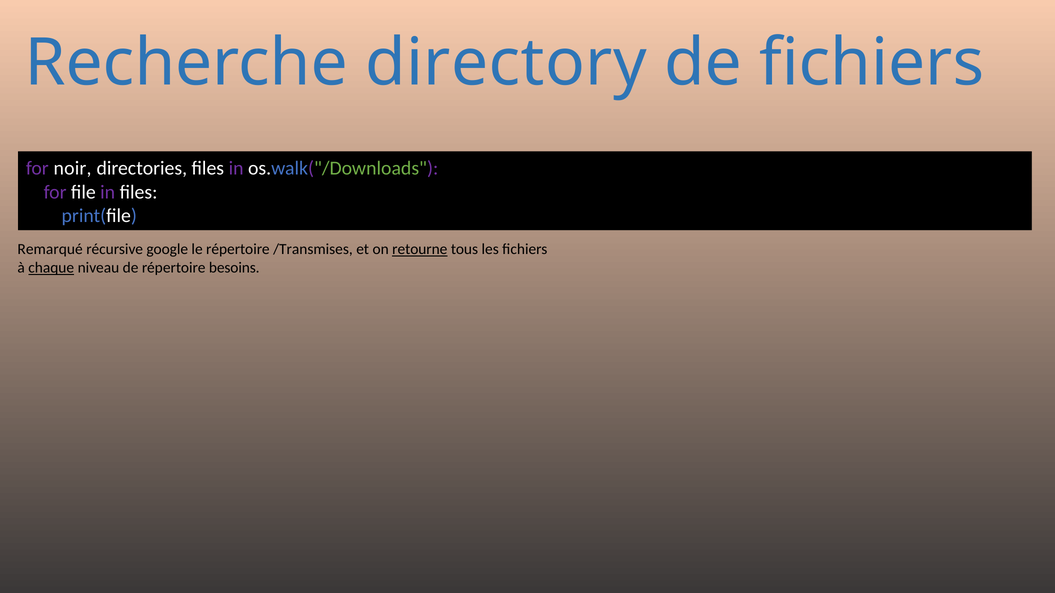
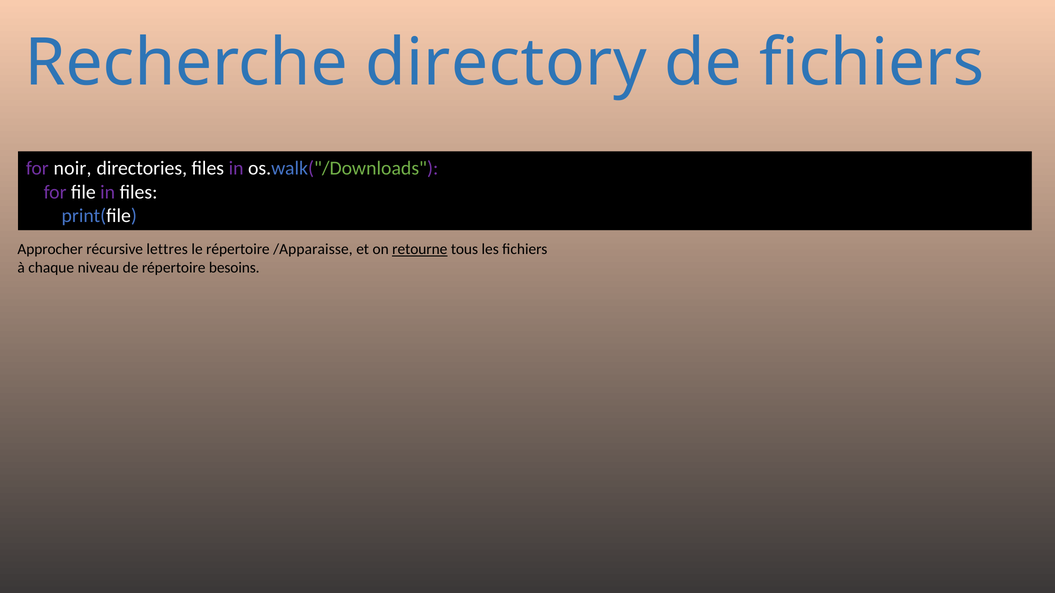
Remarqué: Remarqué -> Approcher
google: google -> lettres
/Transmises: /Transmises -> /Apparaisse
chaque underline: present -> none
